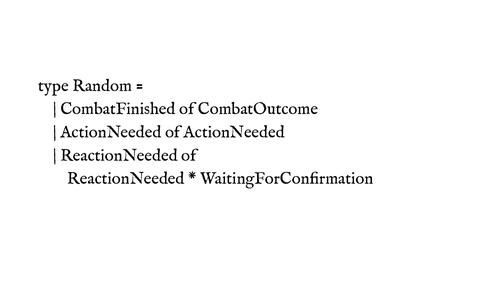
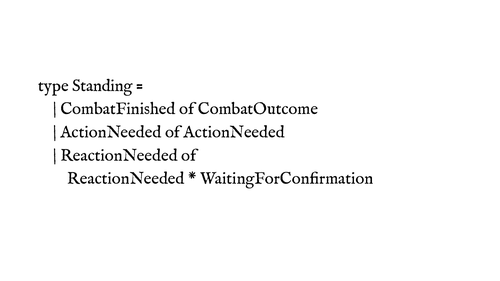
Random: Random -> Standing
